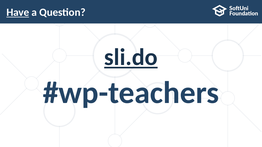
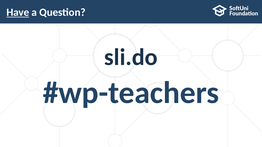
sli.do underline: present -> none
